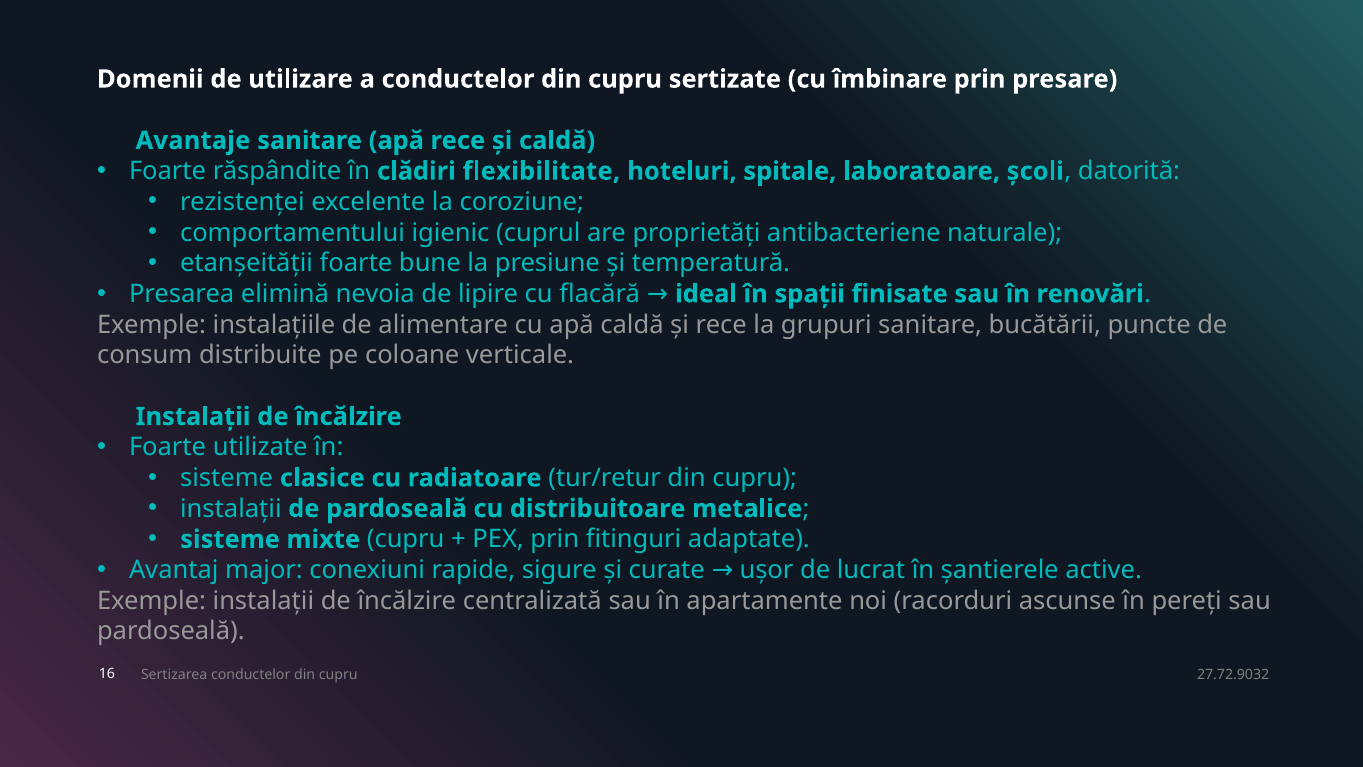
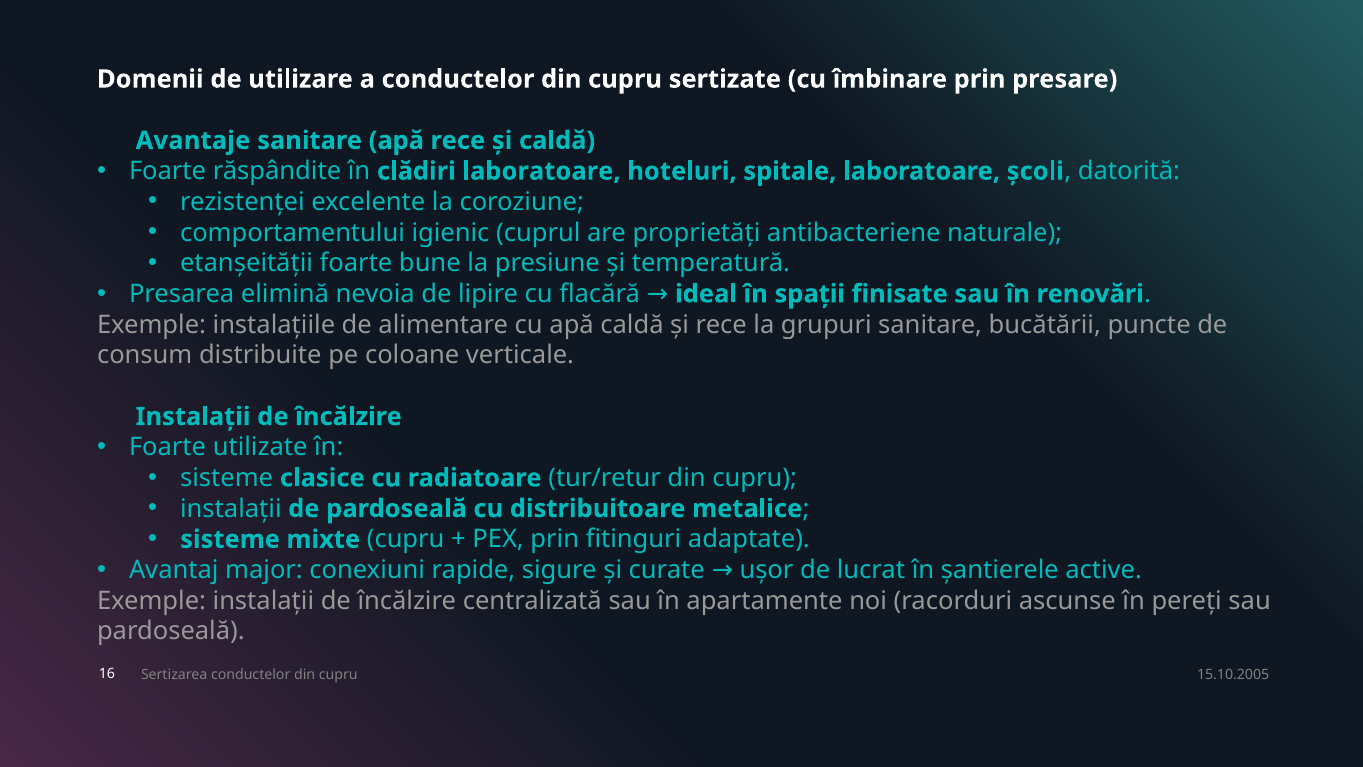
clădiri flexibilitate: flexibilitate -> laboratoare
27.72.9032: 27.72.9032 -> 15.10.2005
